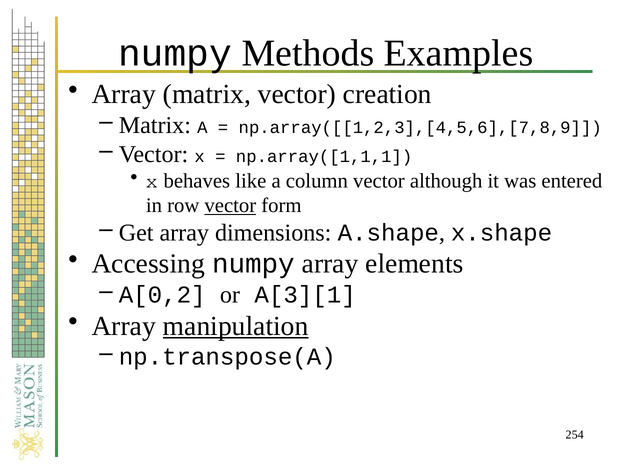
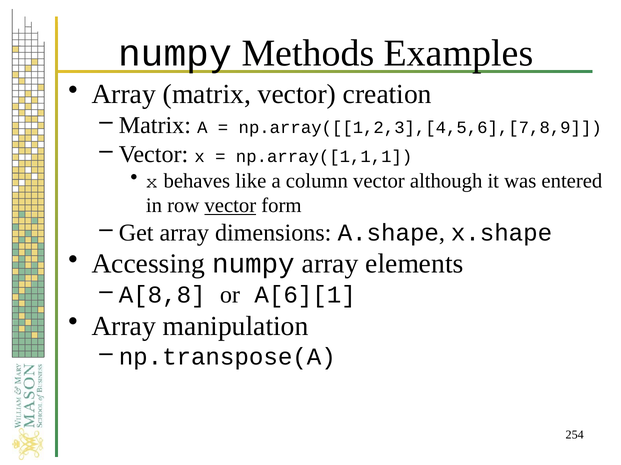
A[0,2: A[0,2 -> A[8,8
A[3][1: A[3][1 -> A[6][1
manipulation underline: present -> none
